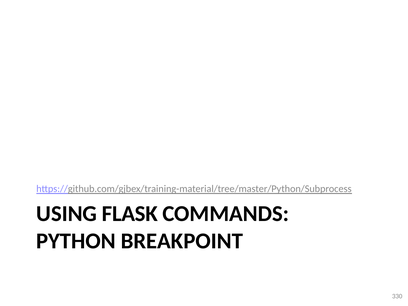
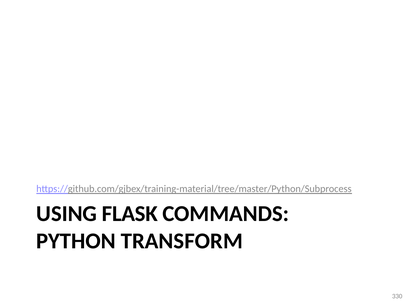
BREAKPOINT: BREAKPOINT -> TRANSFORM
